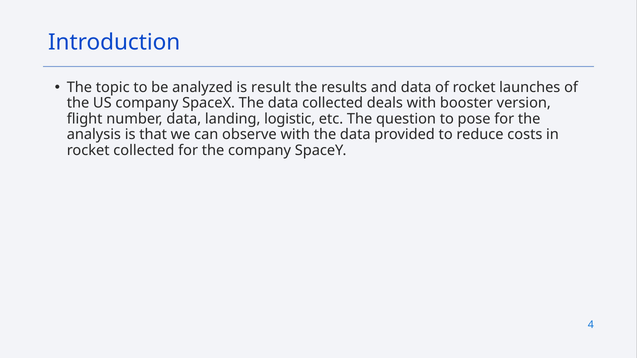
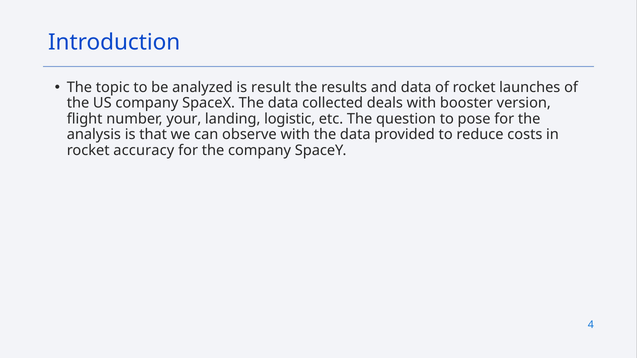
number data: data -> your
rocket collected: collected -> accuracy
